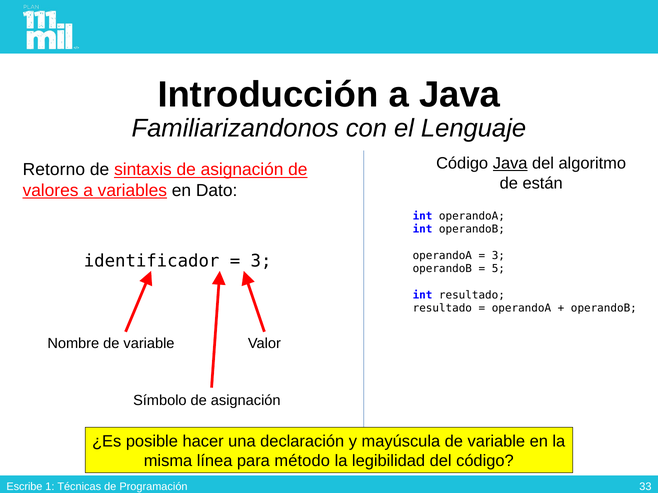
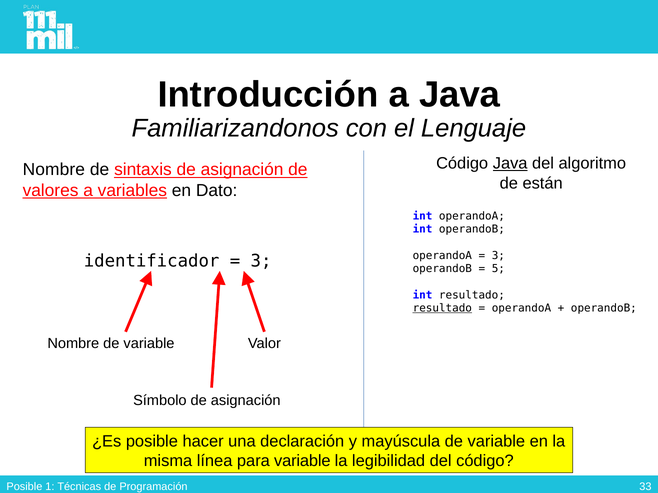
Retorno at (54, 170): Retorno -> Nombre
resultado at (442, 308) underline: none -> present
para método: método -> variable
Escribe at (24, 487): Escribe -> Posible
